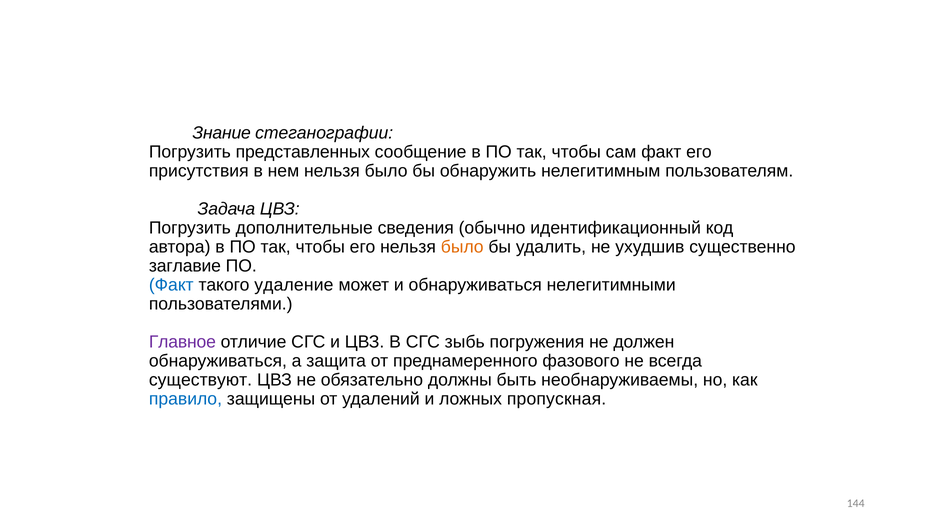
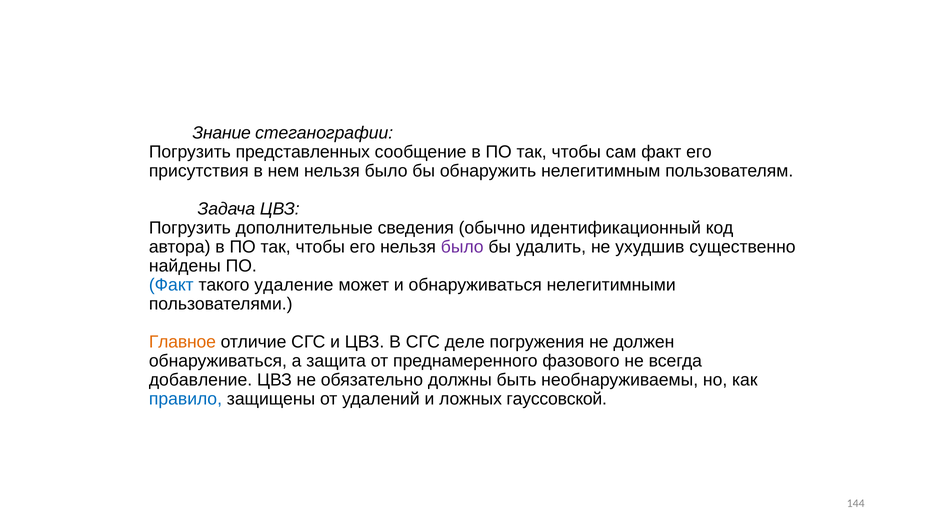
было at (462, 247) colour: orange -> purple
заглавие: заглавие -> найдены
Главное colour: purple -> orange
зыбь: зыбь -> деле
существуют: существуют -> добавление
пропускная: пропускная -> гауссовской
